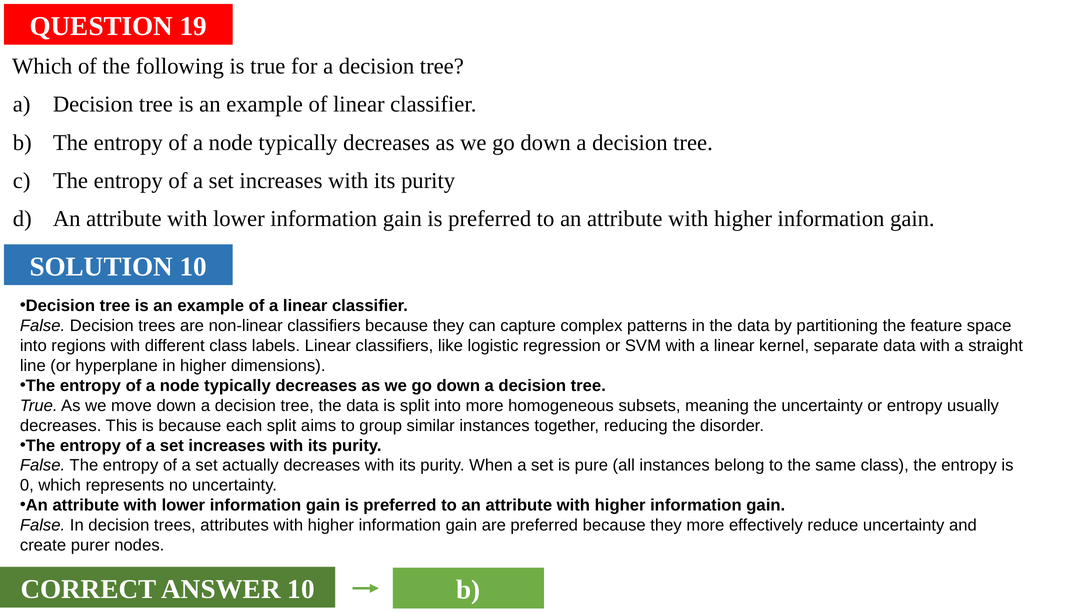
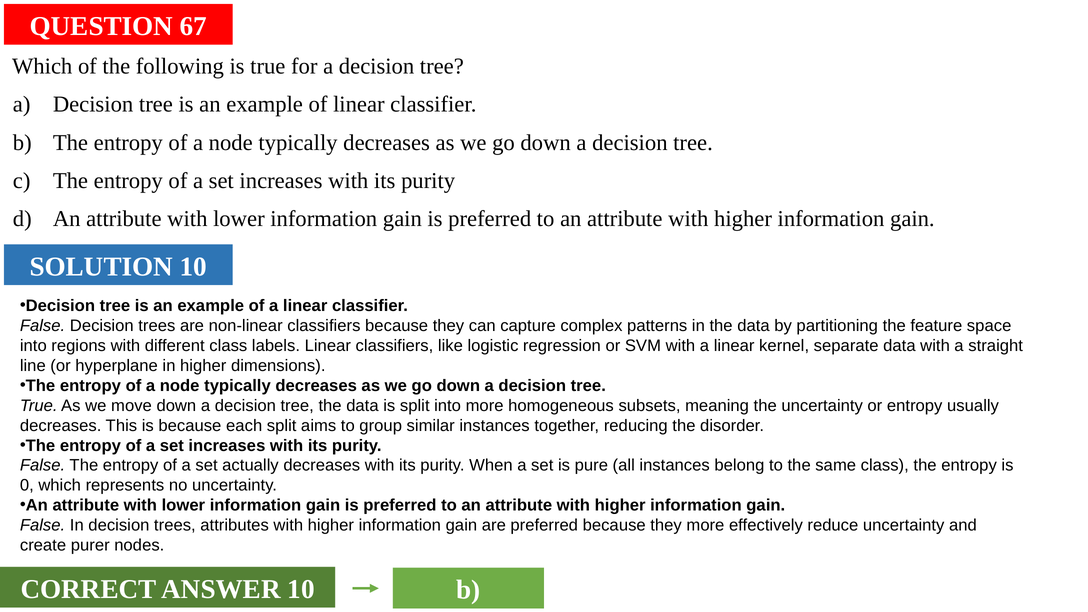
19: 19 -> 67
